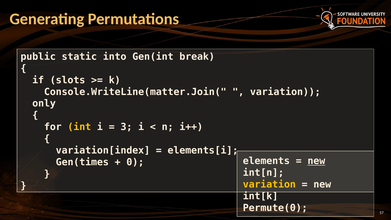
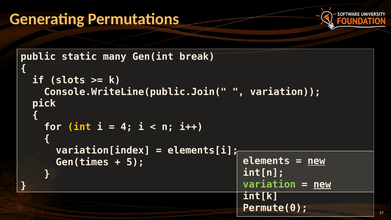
into: into -> many
Console.WriteLine(matter.Join(: Console.WriteLine(matter.Join( -> Console.WriteLine(public.Join(
only: only -> pick
3: 3 -> 4
0: 0 -> 5
variation at (269, 184) colour: yellow -> light green
new at (322, 184) underline: none -> present
